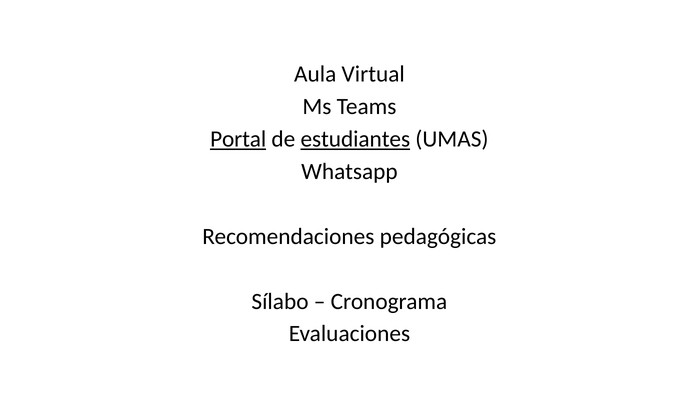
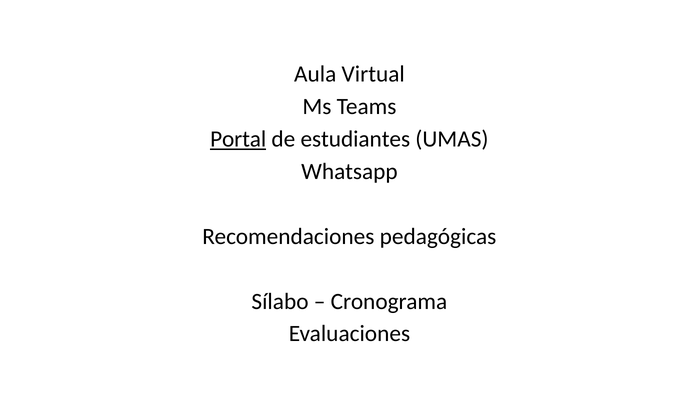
estudiantes underline: present -> none
